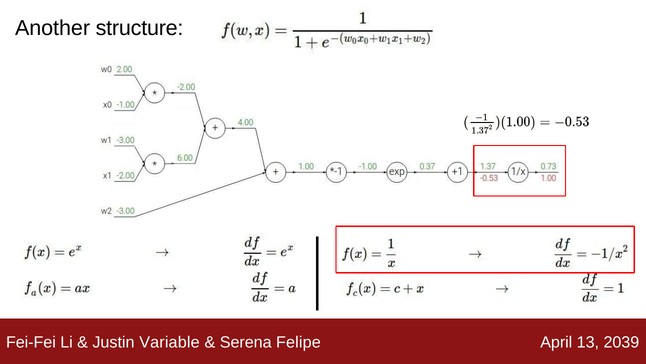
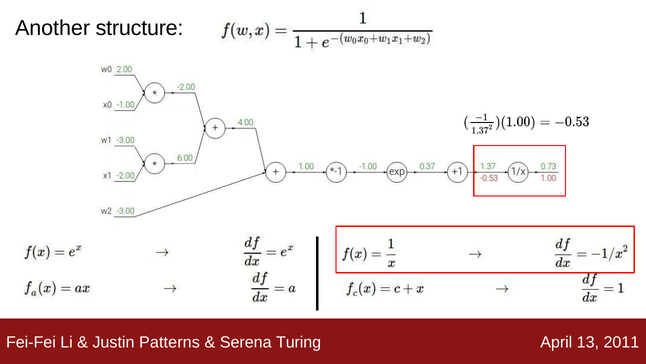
Variable: Variable -> Patterns
Felipe: Felipe -> Turing
2039: 2039 -> 2011
